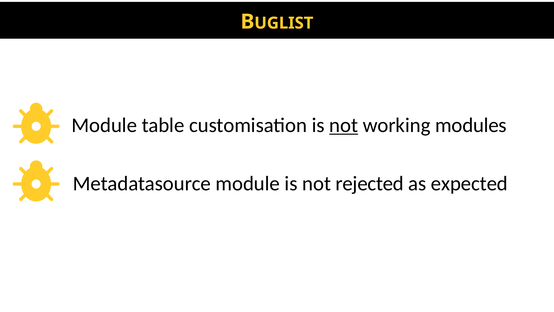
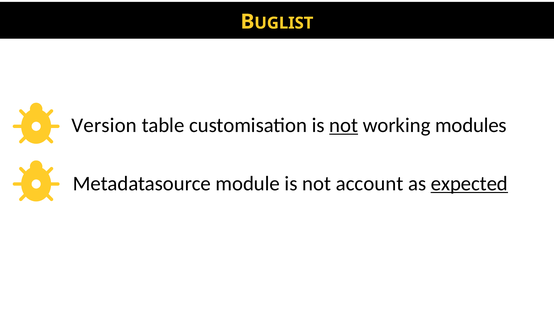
Module at (104, 125): Module -> Version
rejected: rejected -> account
expected underline: none -> present
